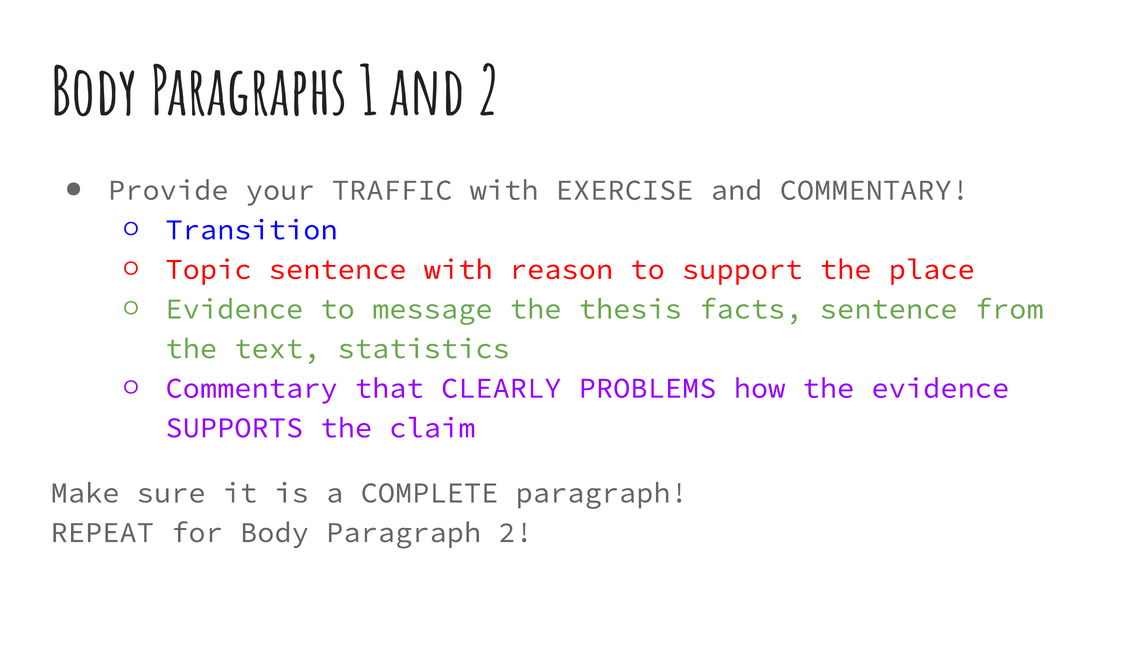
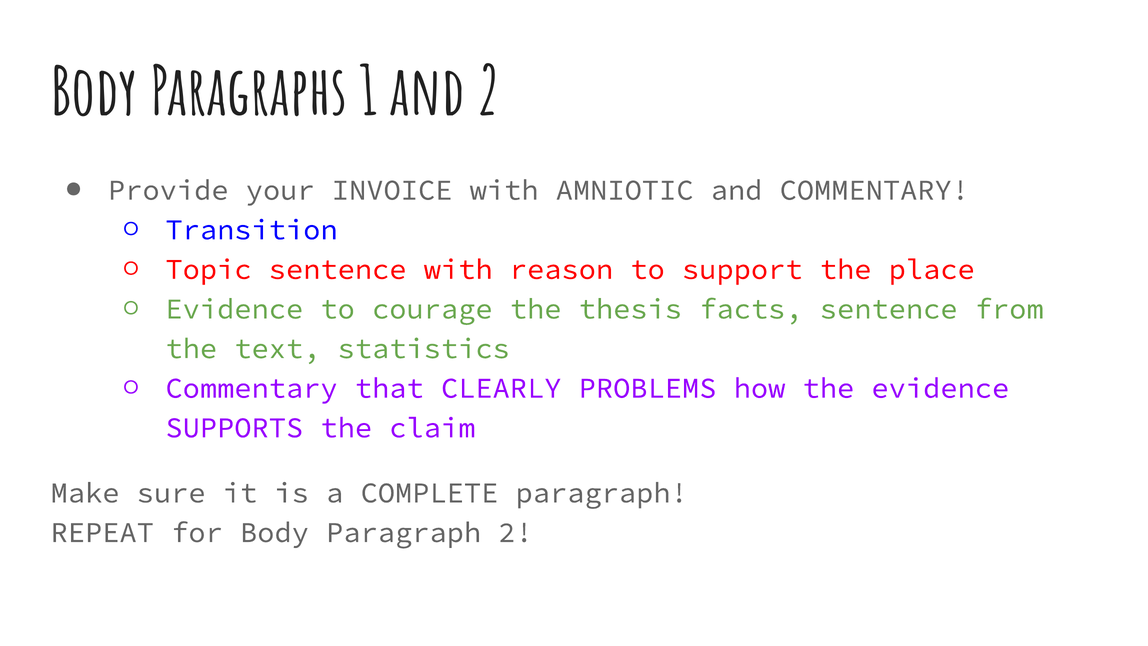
TRAFFIC: TRAFFIC -> INVOICE
EXERCISE: EXERCISE -> AMNIOTIC
message: message -> courage
